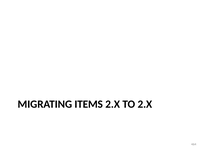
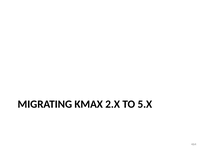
ITEMS: ITEMS -> KMAX
TO 2.X: 2.X -> 5.X
